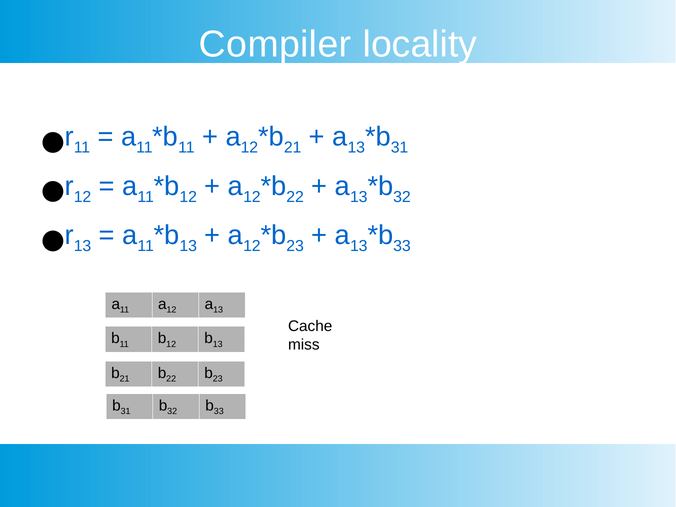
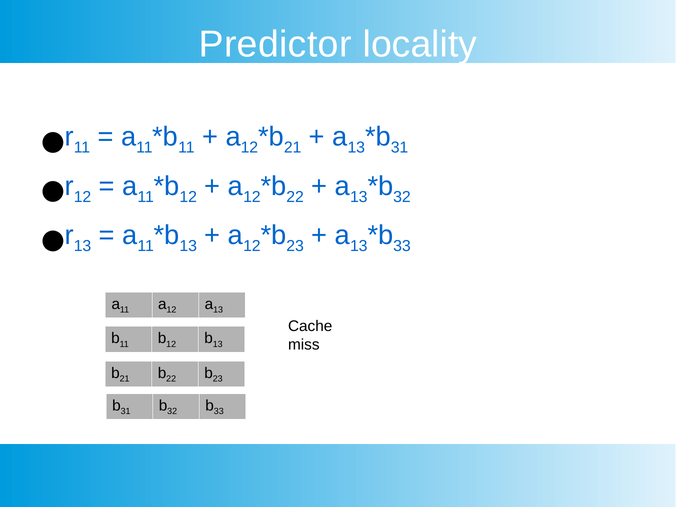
Compiler: Compiler -> Predictor
